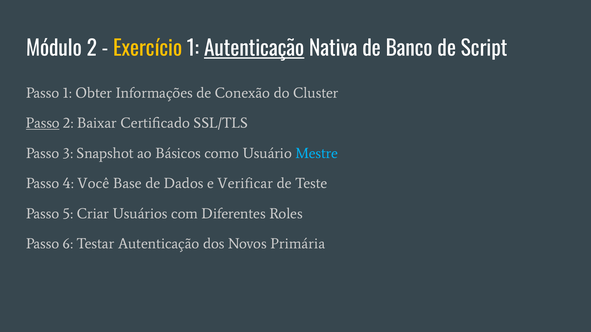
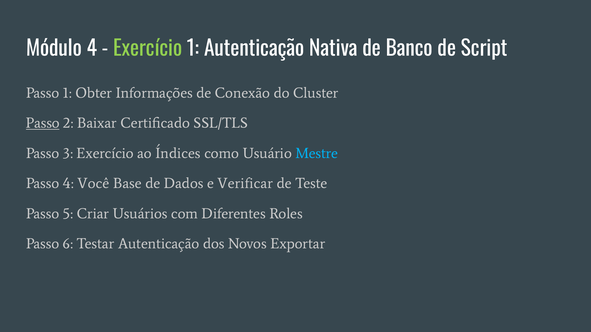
Módulo 2: 2 -> 4
Exercício at (148, 49) colour: yellow -> light green
Autenticação at (254, 49) underline: present -> none
3 Snapshot: Snapshot -> Exercício
Básicos: Básicos -> Índices
Primária: Primária -> Exportar
